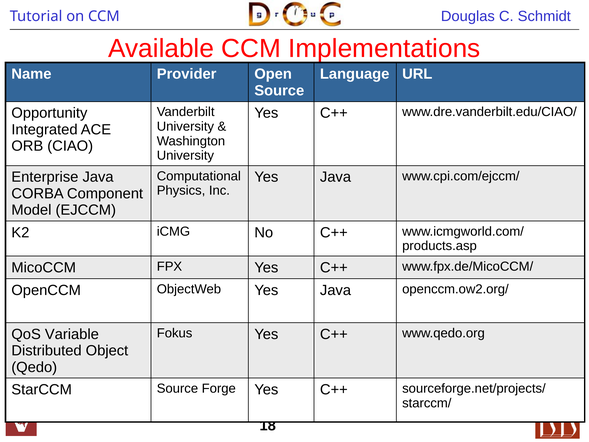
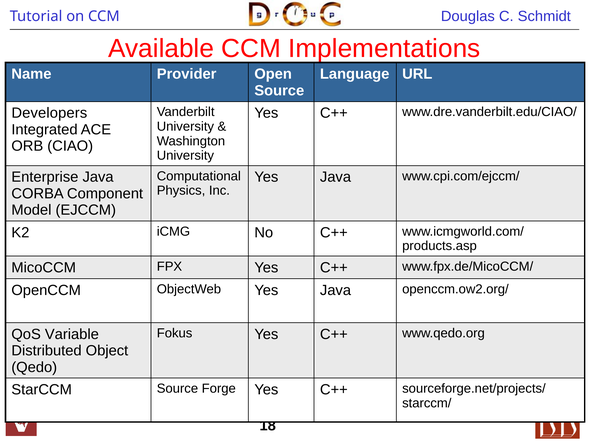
Opportunity: Opportunity -> Developers
